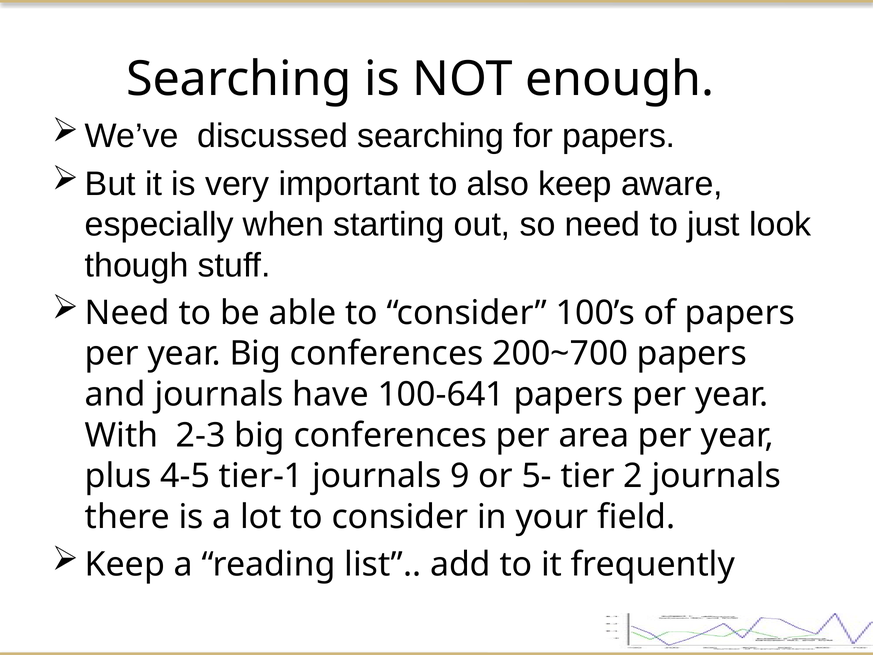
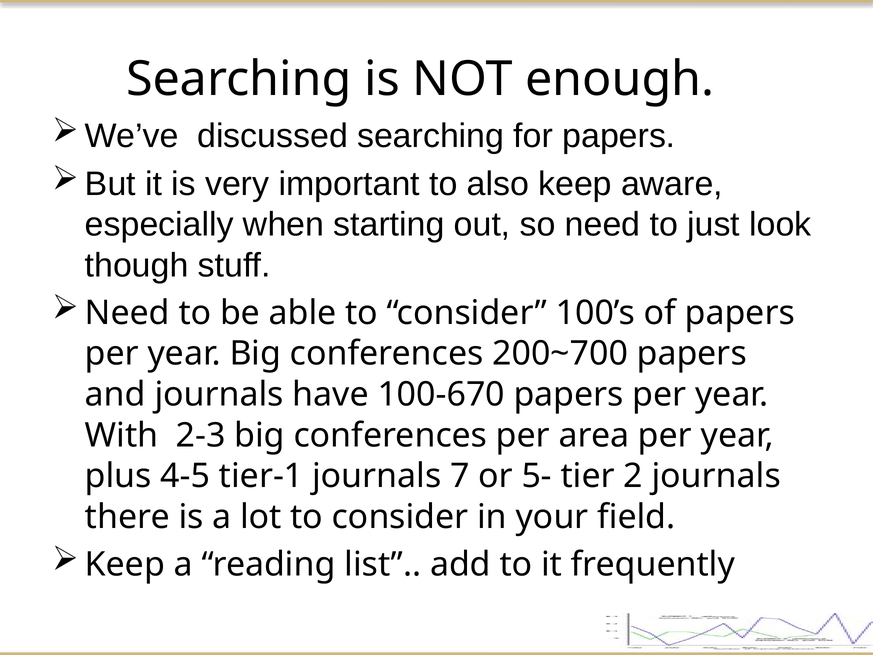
100-641: 100-641 -> 100-670
9: 9 -> 7
